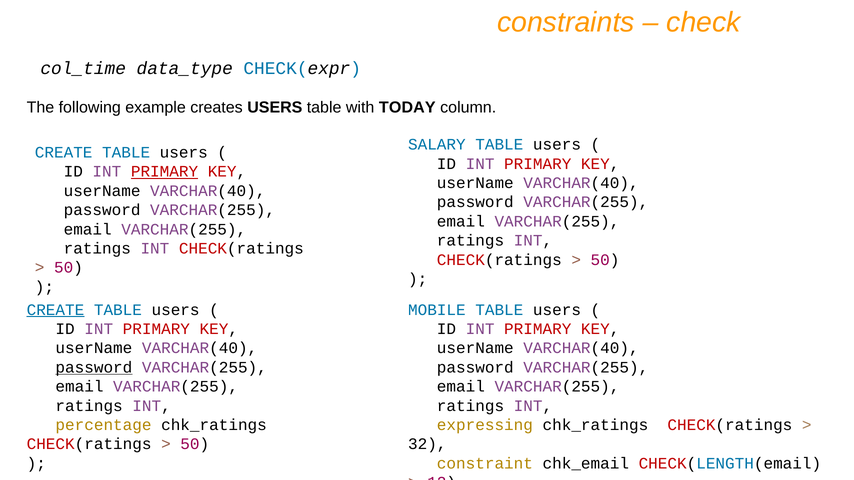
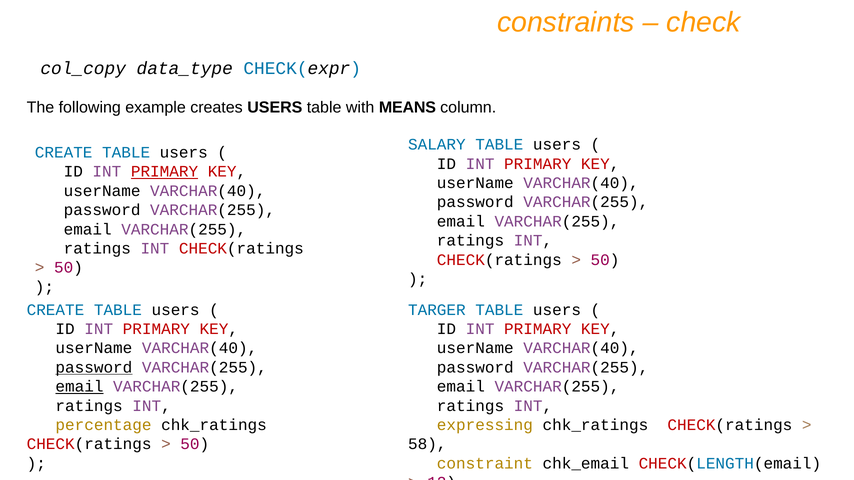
col_time: col_time -> col_copy
TODAY: TODAY -> MEANS
CREATE at (55, 310) underline: present -> none
MOBILE: MOBILE -> TARGER
email at (79, 387) underline: none -> present
32: 32 -> 58
